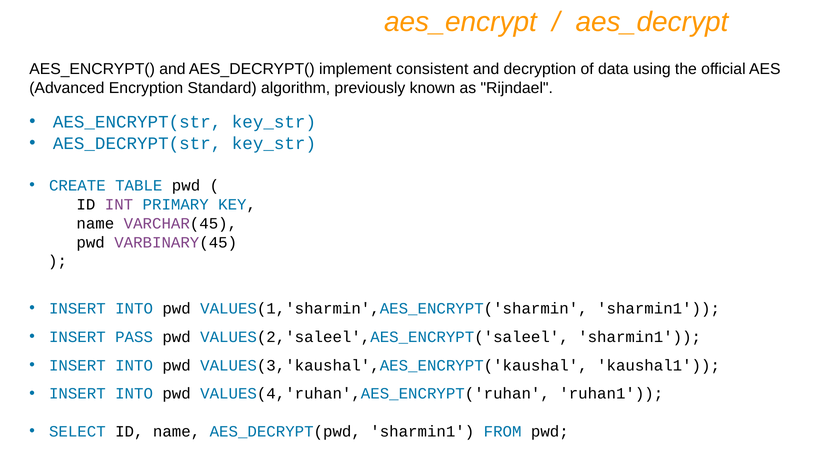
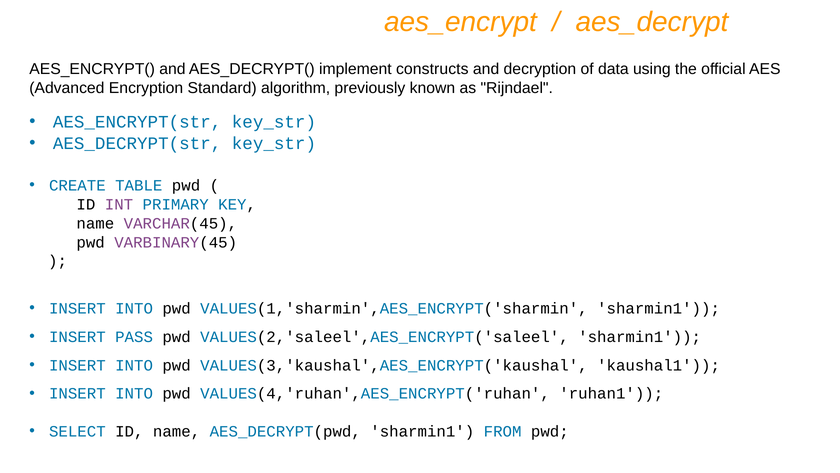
consistent: consistent -> constructs
